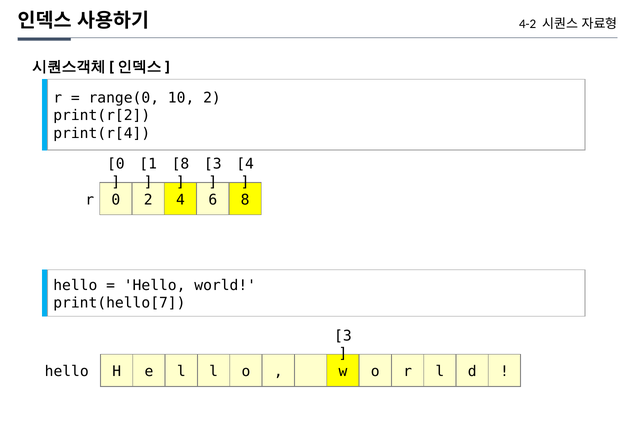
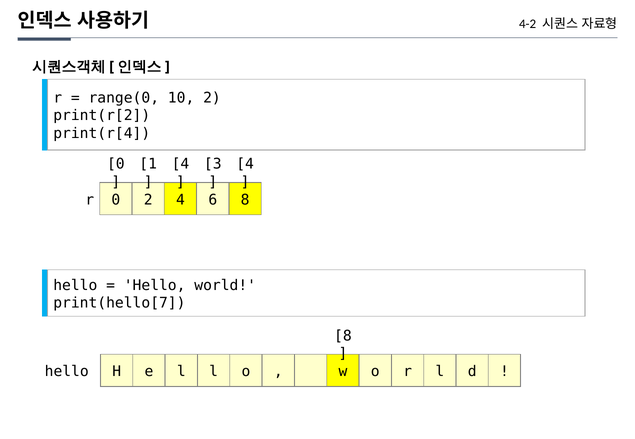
8 at (180, 164): 8 -> 4
3 at (343, 336): 3 -> 8
